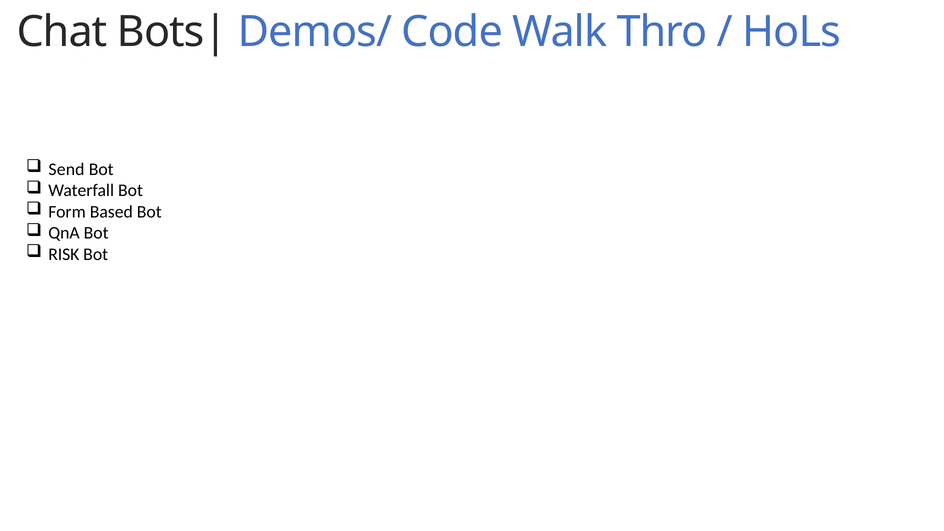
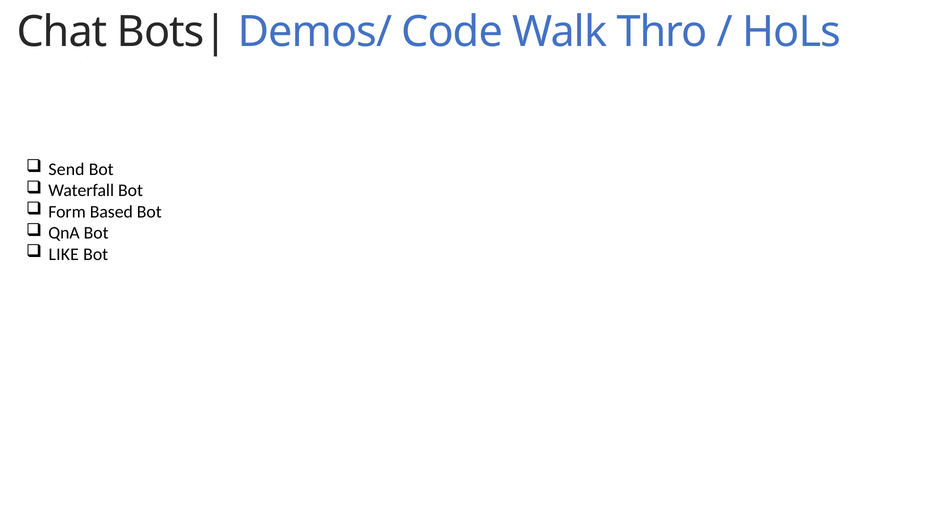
RISK: RISK -> LIKE
